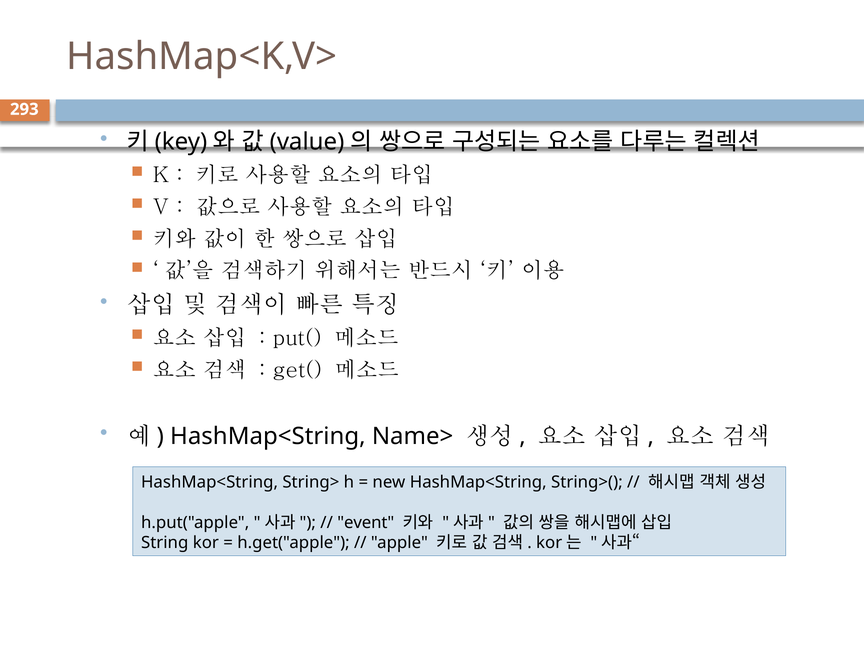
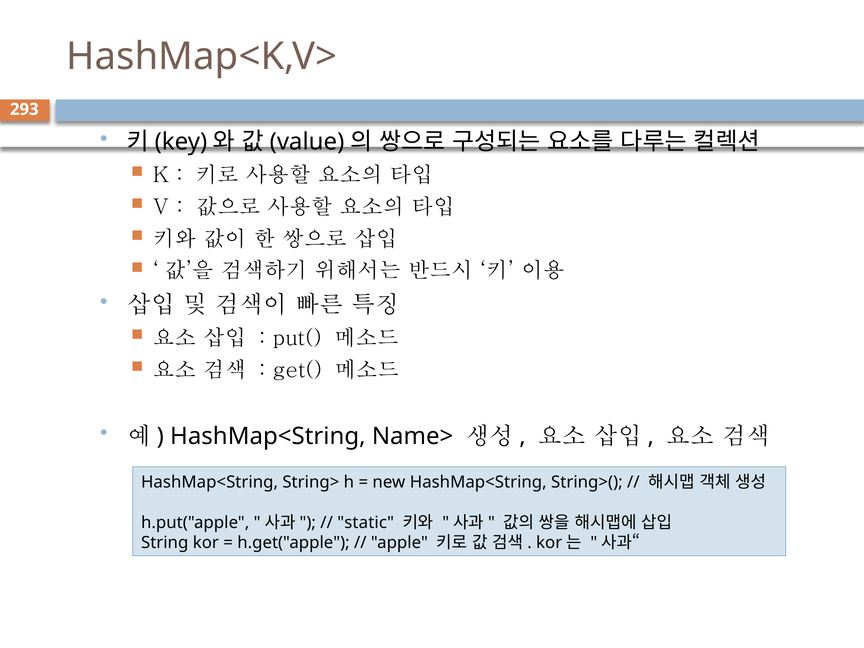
event: event -> static
